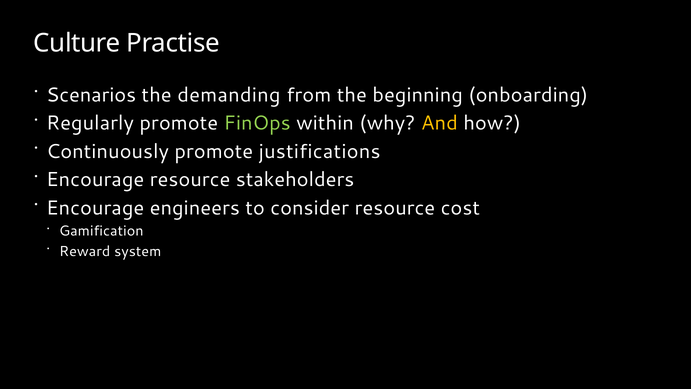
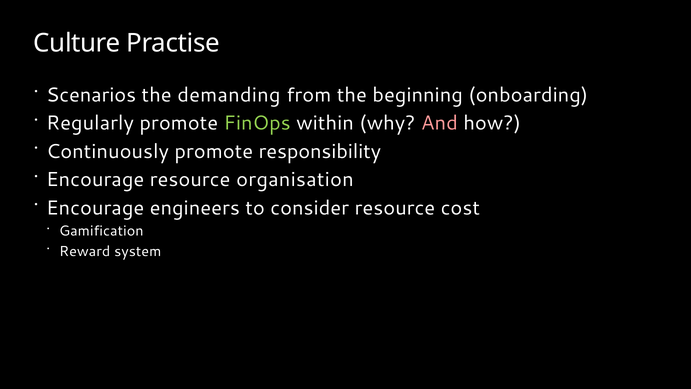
And colour: yellow -> pink
justifications: justifications -> responsibility
stakeholders: stakeholders -> organisation
